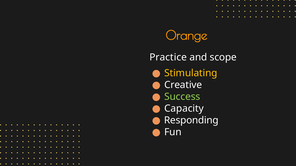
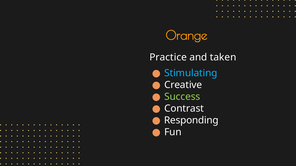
scope: scope -> taken
Stimulating colour: yellow -> light blue
Capacity: Capacity -> Contrast
